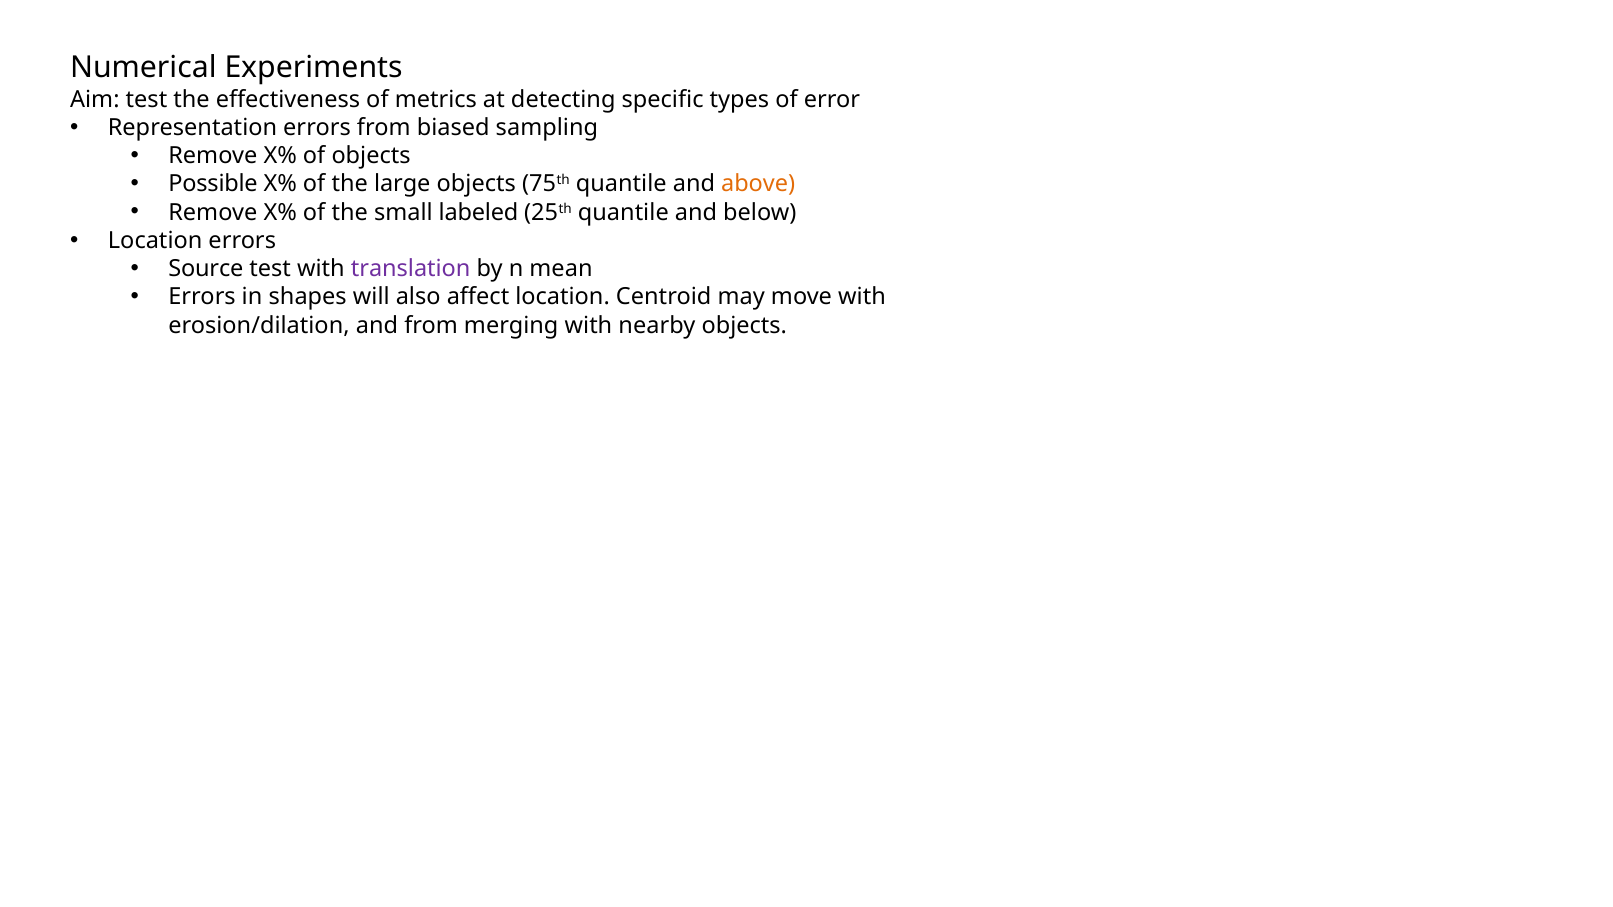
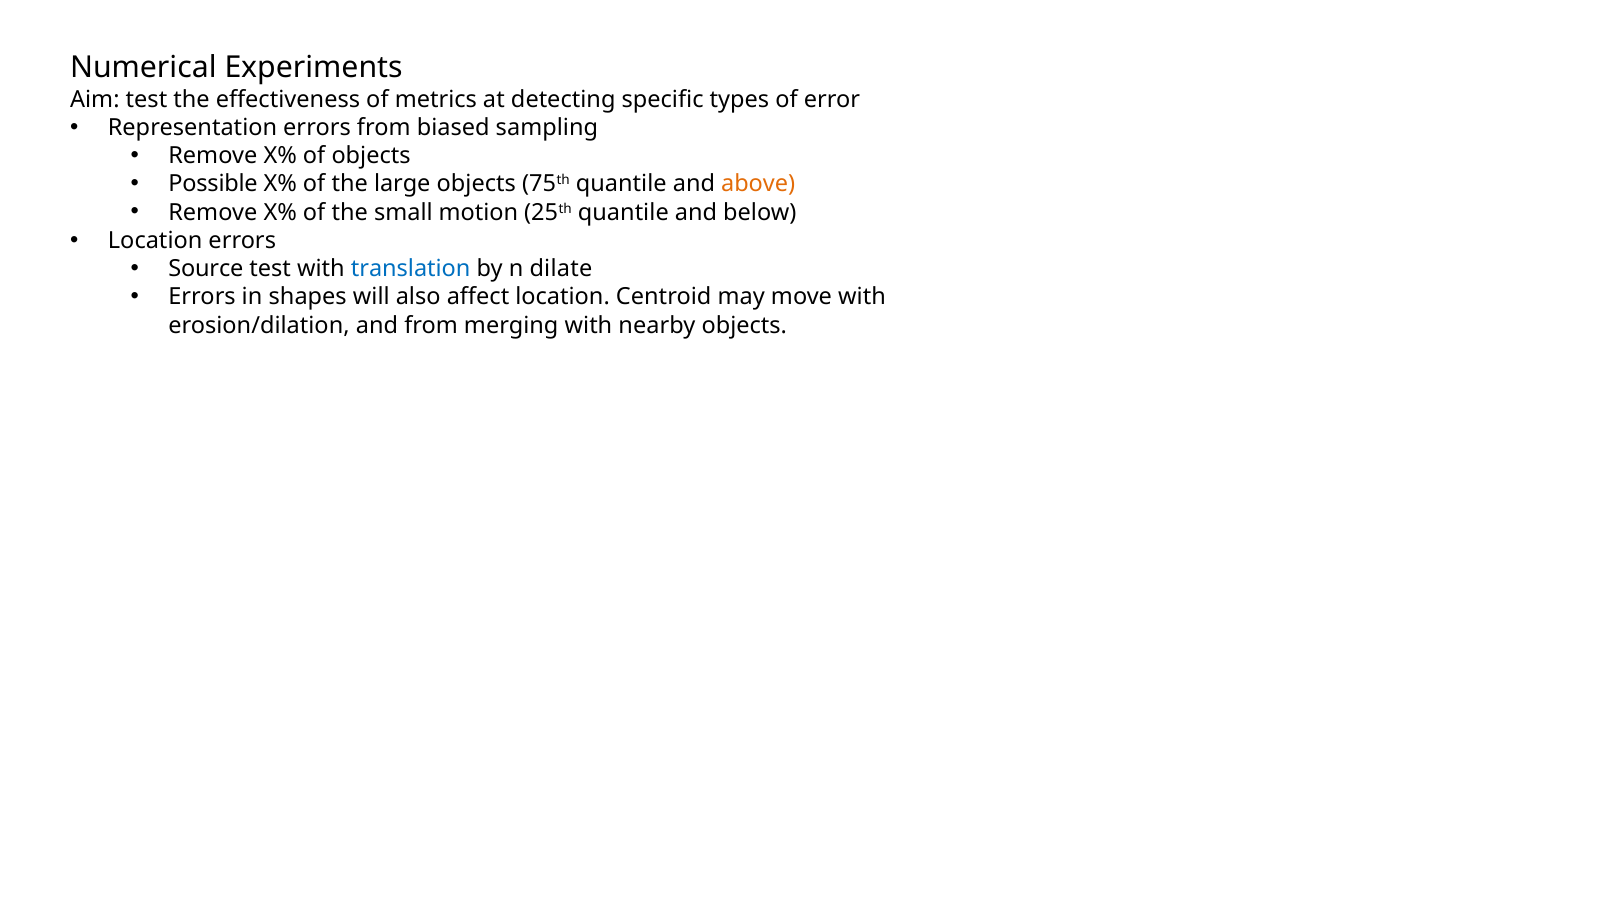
labeled: labeled -> motion
translation colour: purple -> blue
mean: mean -> dilate
